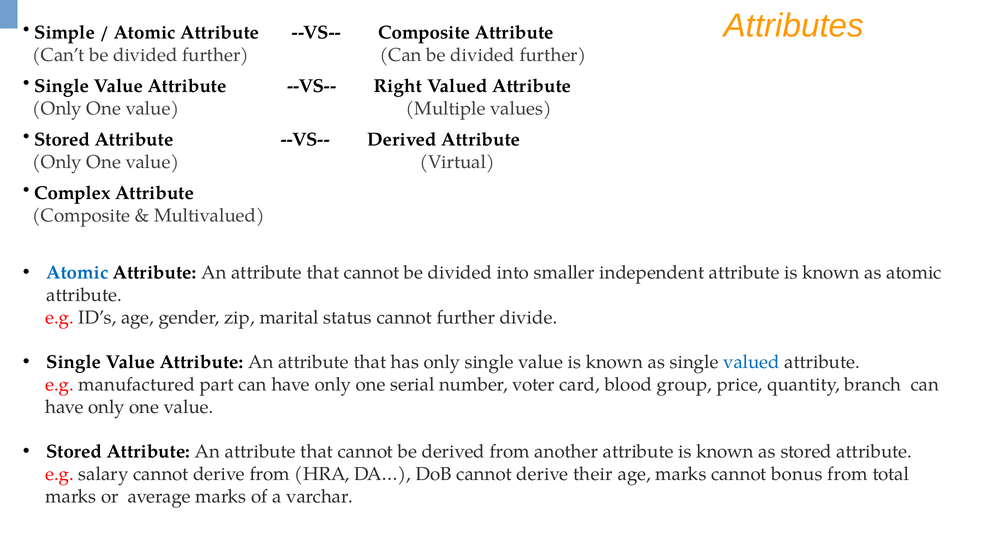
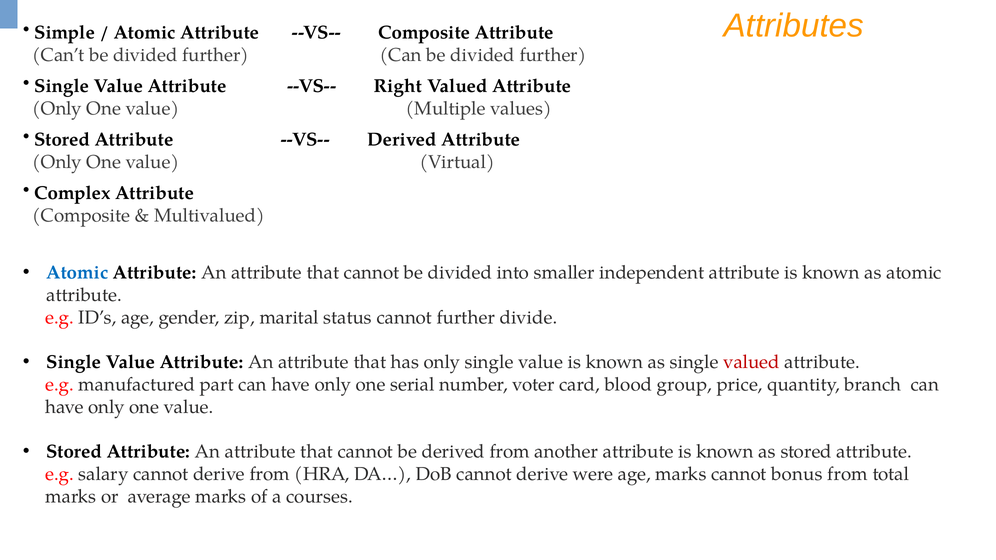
valued at (751, 362) colour: blue -> red
their: their -> were
varchar: varchar -> courses
